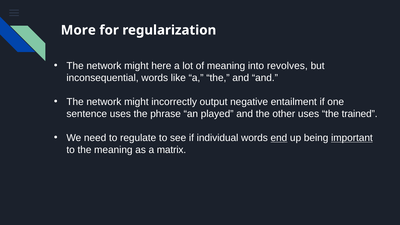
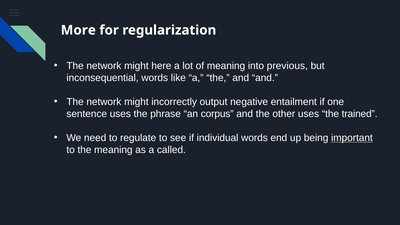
revolves: revolves -> previous
played: played -> corpus
end underline: present -> none
matrix: matrix -> called
